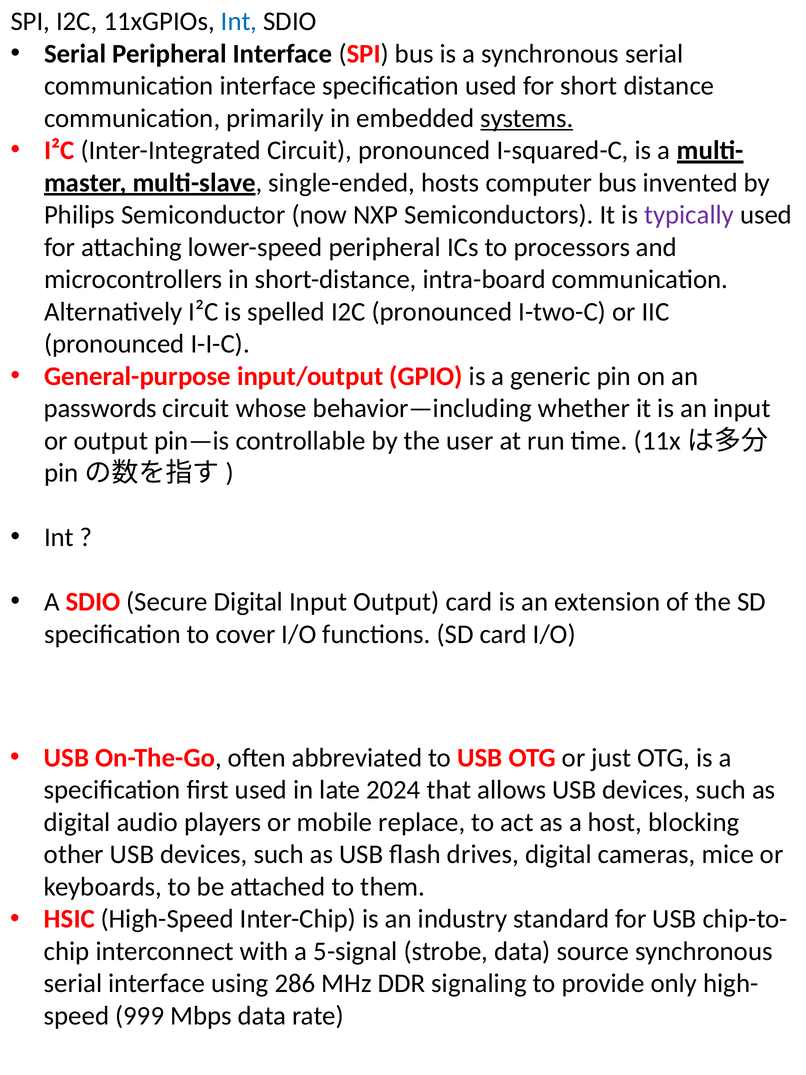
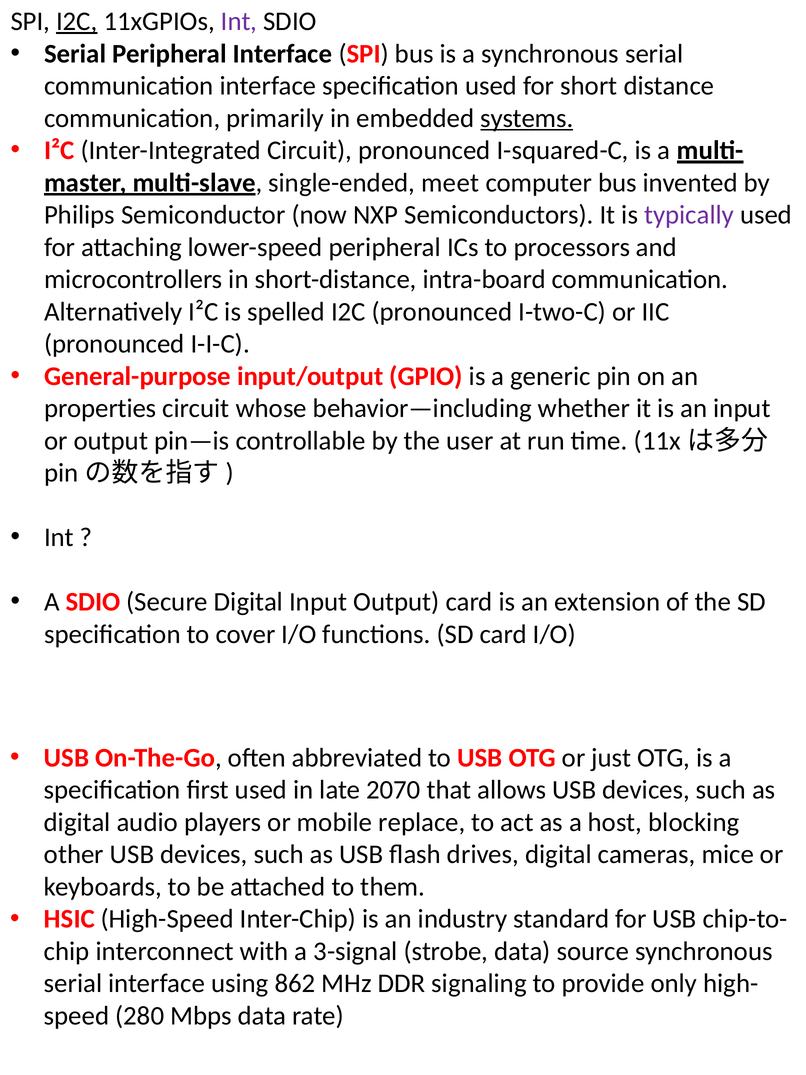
I2C at (77, 21) underline: none -> present
Int at (239, 21) colour: blue -> purple
hosts: hosts -> meet
passwords: passwords -> properties
2024: 2024 -> 2070
5-signal: 5-signal -> 3-signal
286: 286 -> 862
999: 999 -> 280
